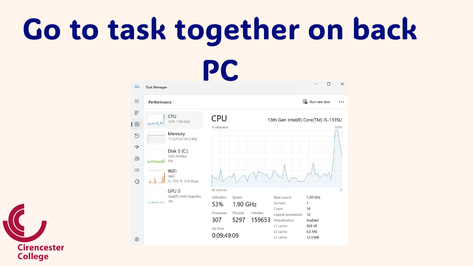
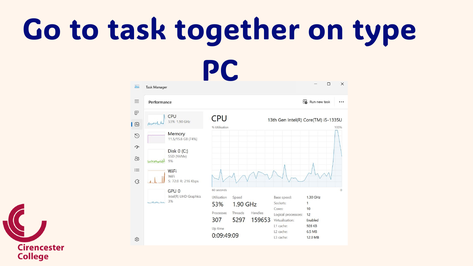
back: back -> type
